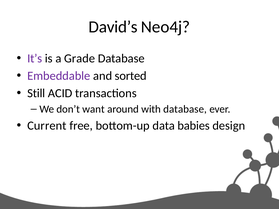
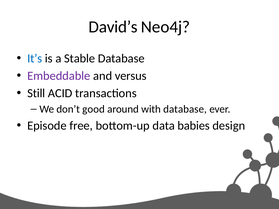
It’s colour: purple -> blue
Grade: Grade -> Stable
sorted: sorted -> versus
want: want -> good
Current: Current -> Episode
